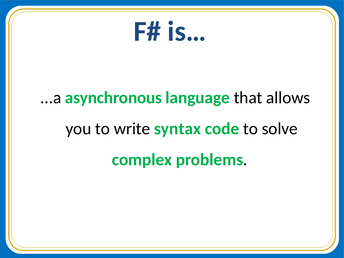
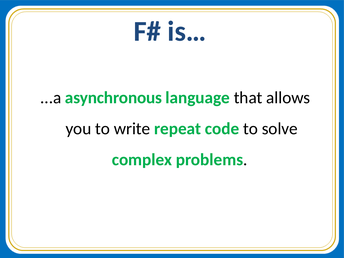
syntax: syntax -> repeat
